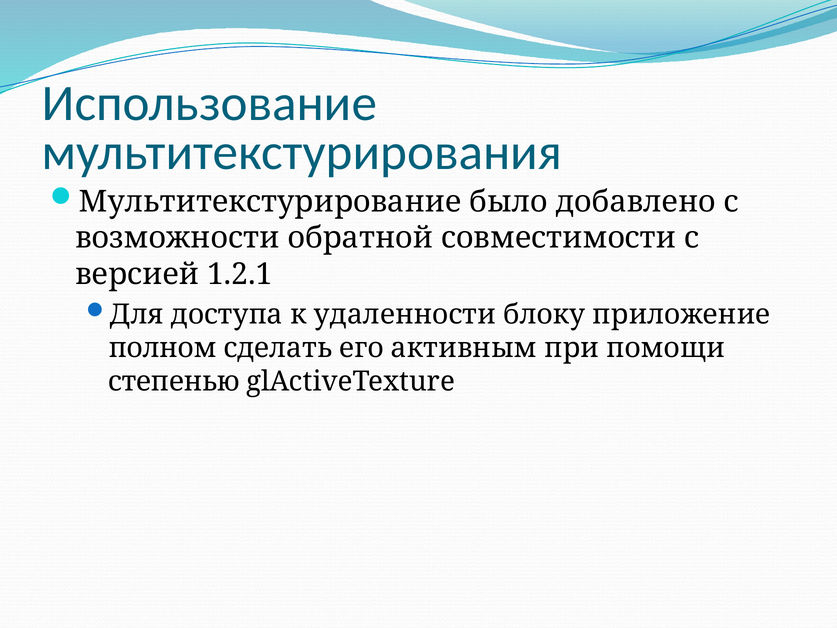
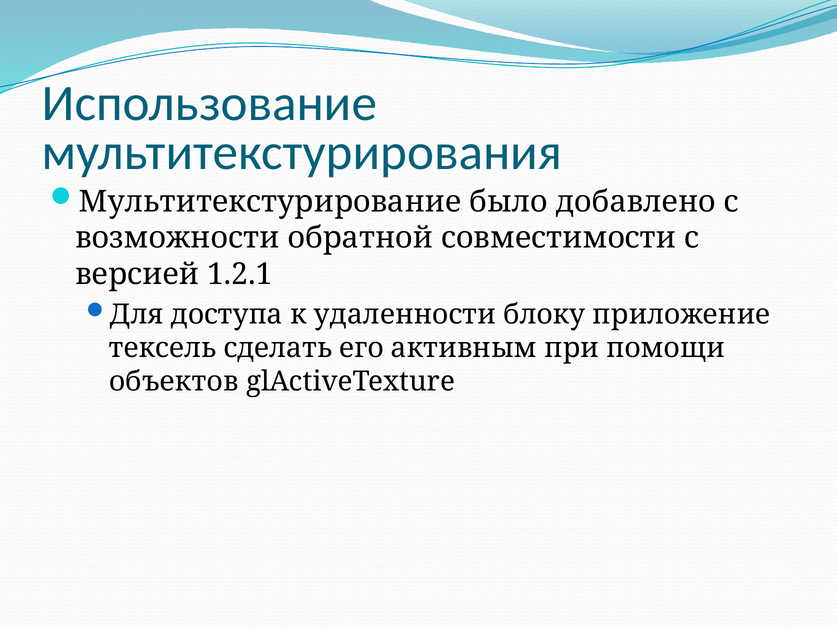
полном: полном -> тексель
степенью: степенью -> объектов
